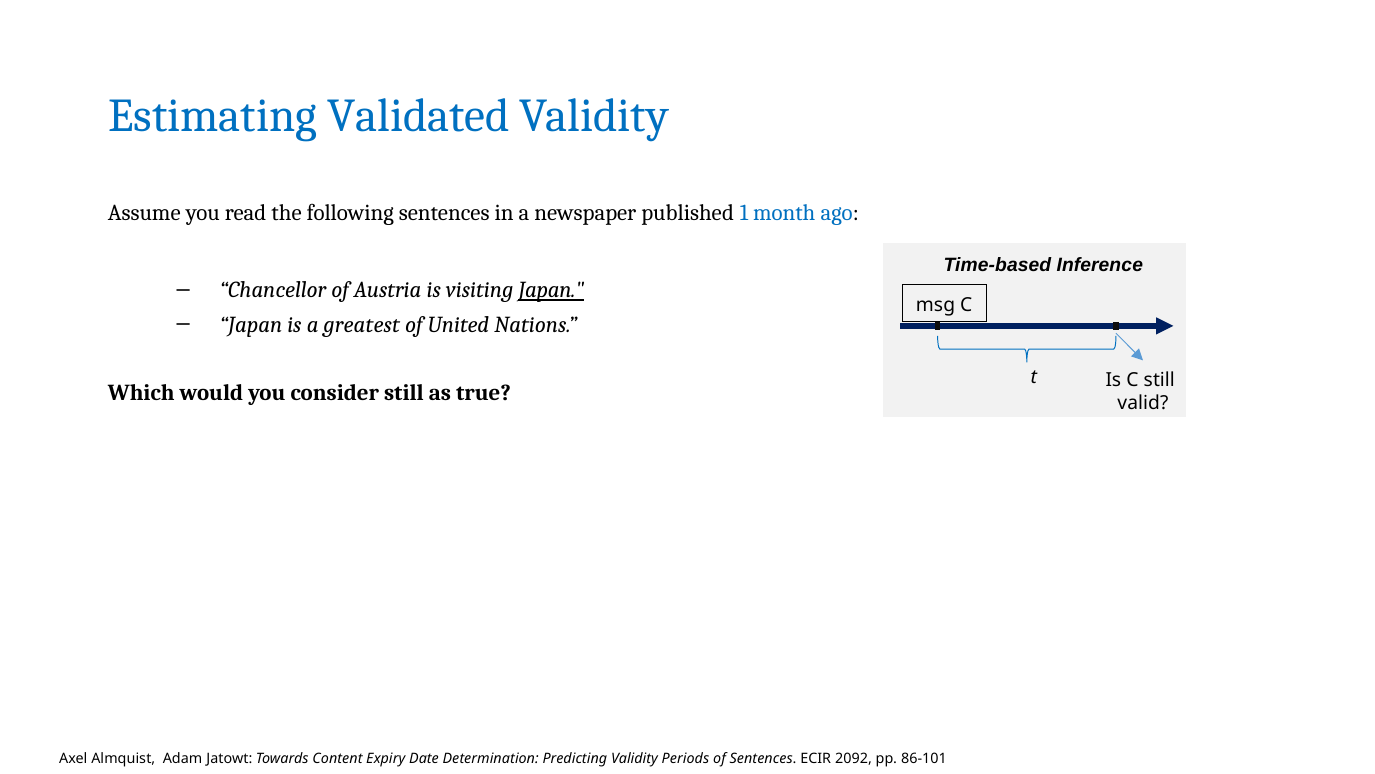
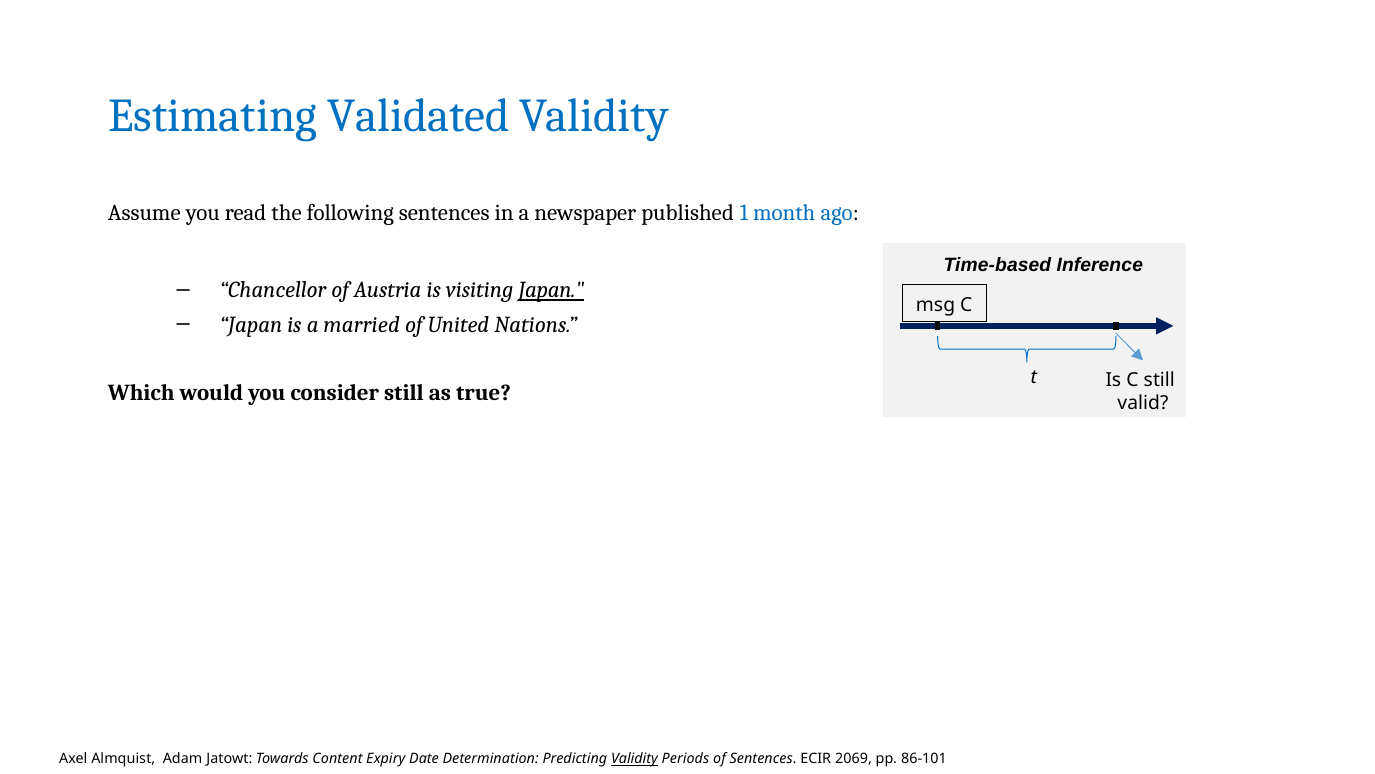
greatest: greatest -> married
Validity at (634, 759) underline: none -> present
2092: 2092 -> 2069
